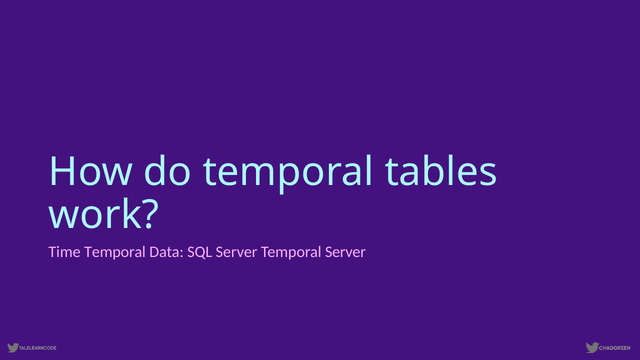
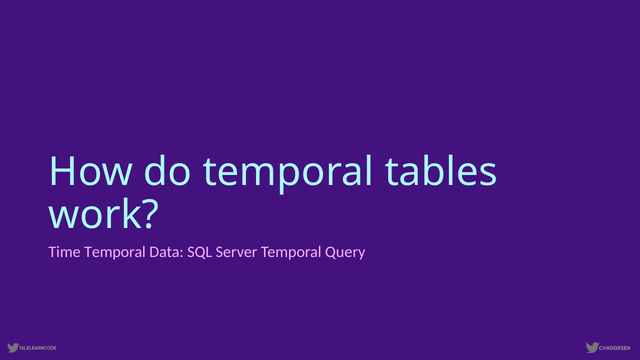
Temporal Server: Server -> Query
